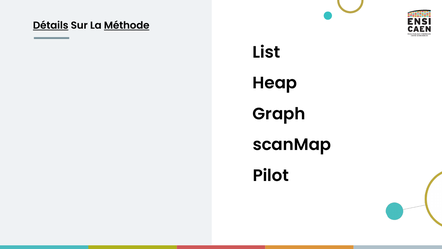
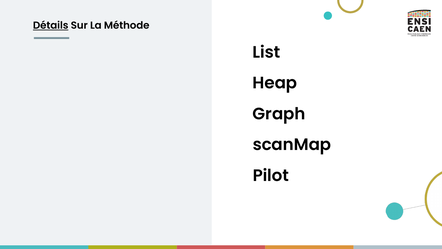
Méthode underline: present -> none
